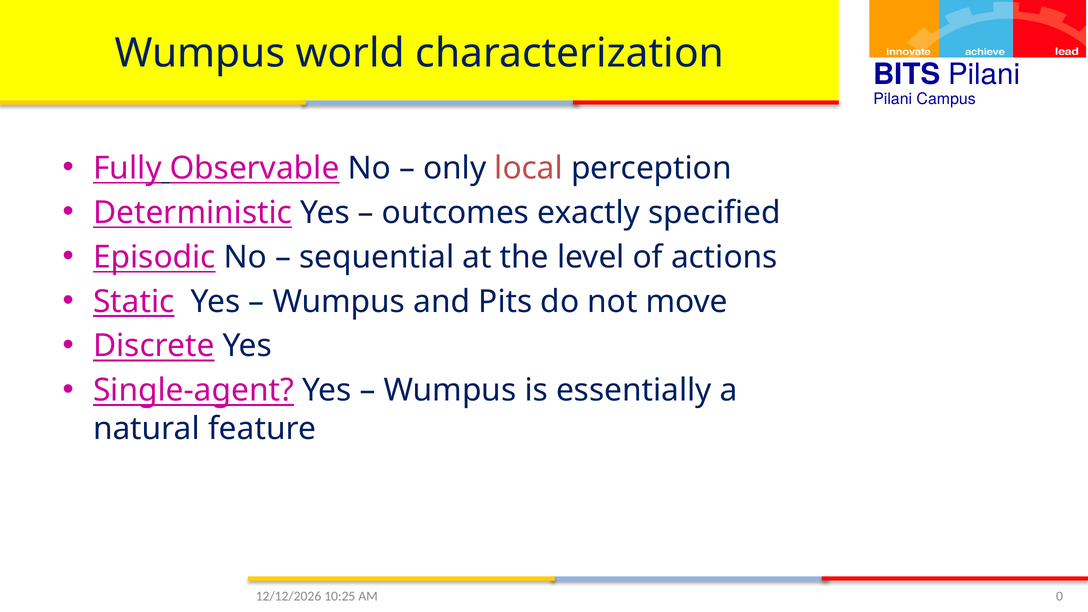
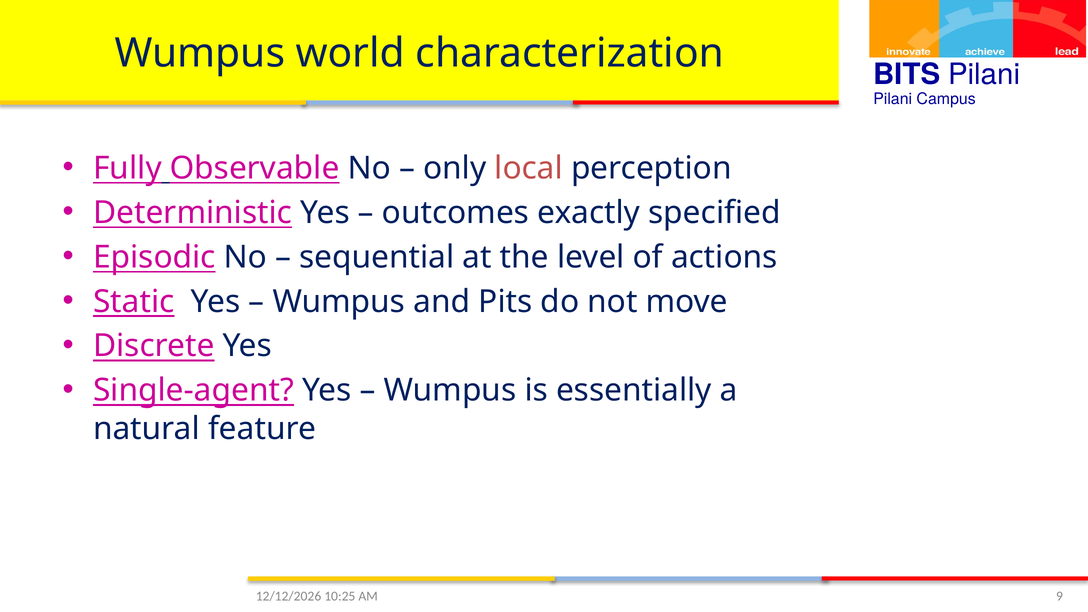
0: 0 -> 9
